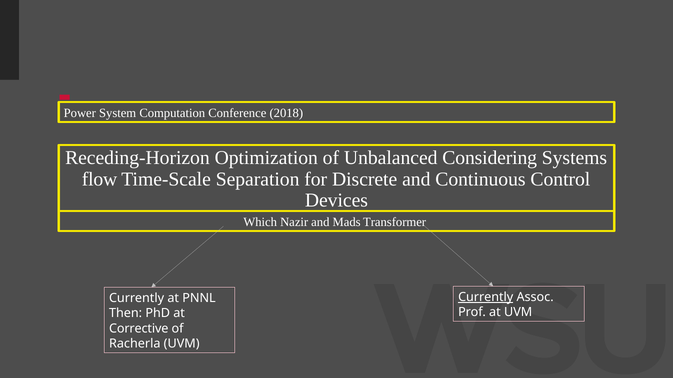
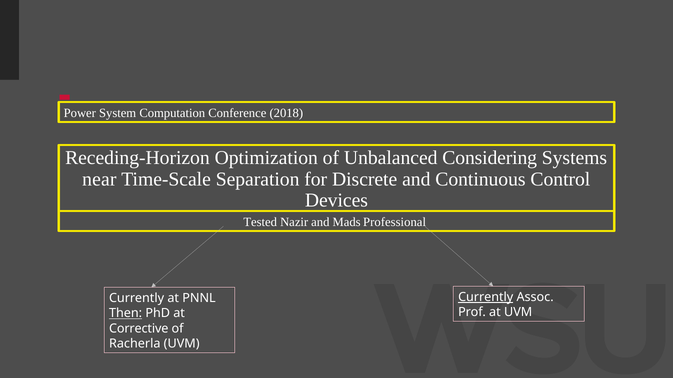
flow: flow -> near
Which: Which -> Tested
Transformer: Transformer -> Professional
Then underline: none -> present
